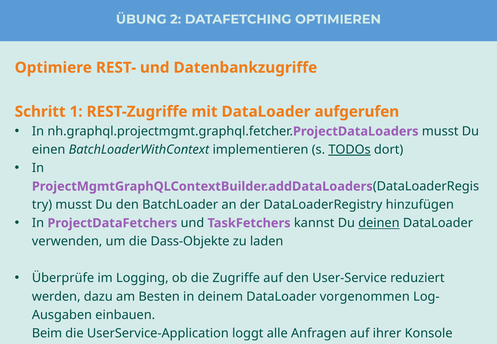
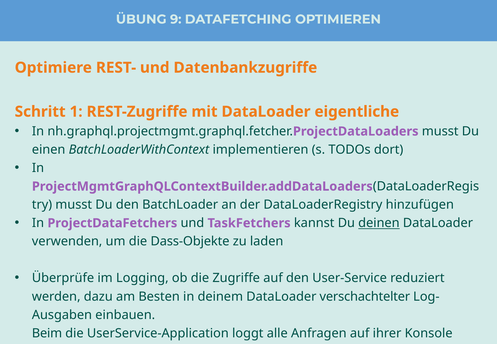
2: 2 -> 9
aufgerufen: aufgerufen -> eigentliche
TODOs underline: present -> none
vorgenommen: vorgenommen -> verschachtelter
